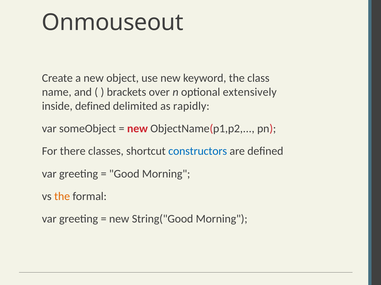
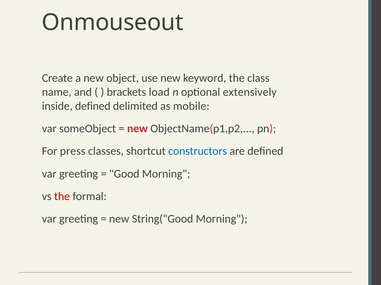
over: over -> load
rapidly: rapidly -> mobile
there: there -> press
the at (62, 197) colour: orange -> red
